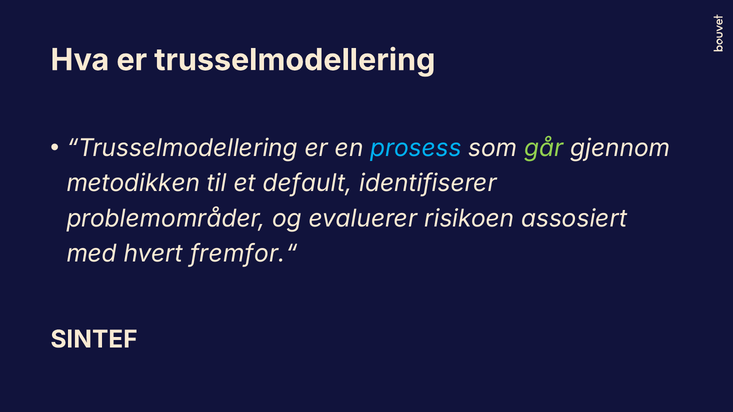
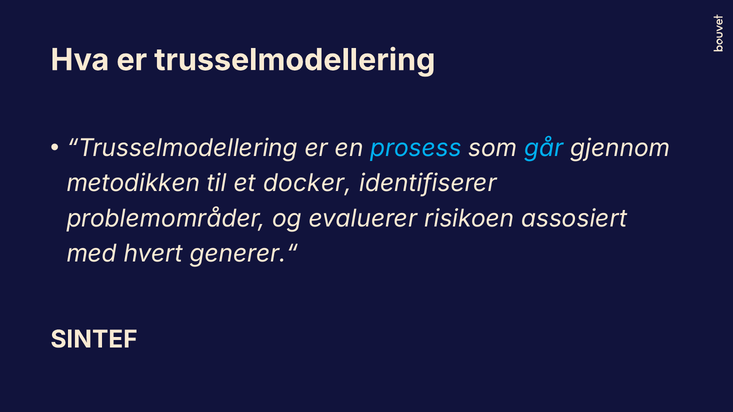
går colour: light green -> light blue
default: default -> docker
fremfor.“: fremfor.“ -> generer.“
